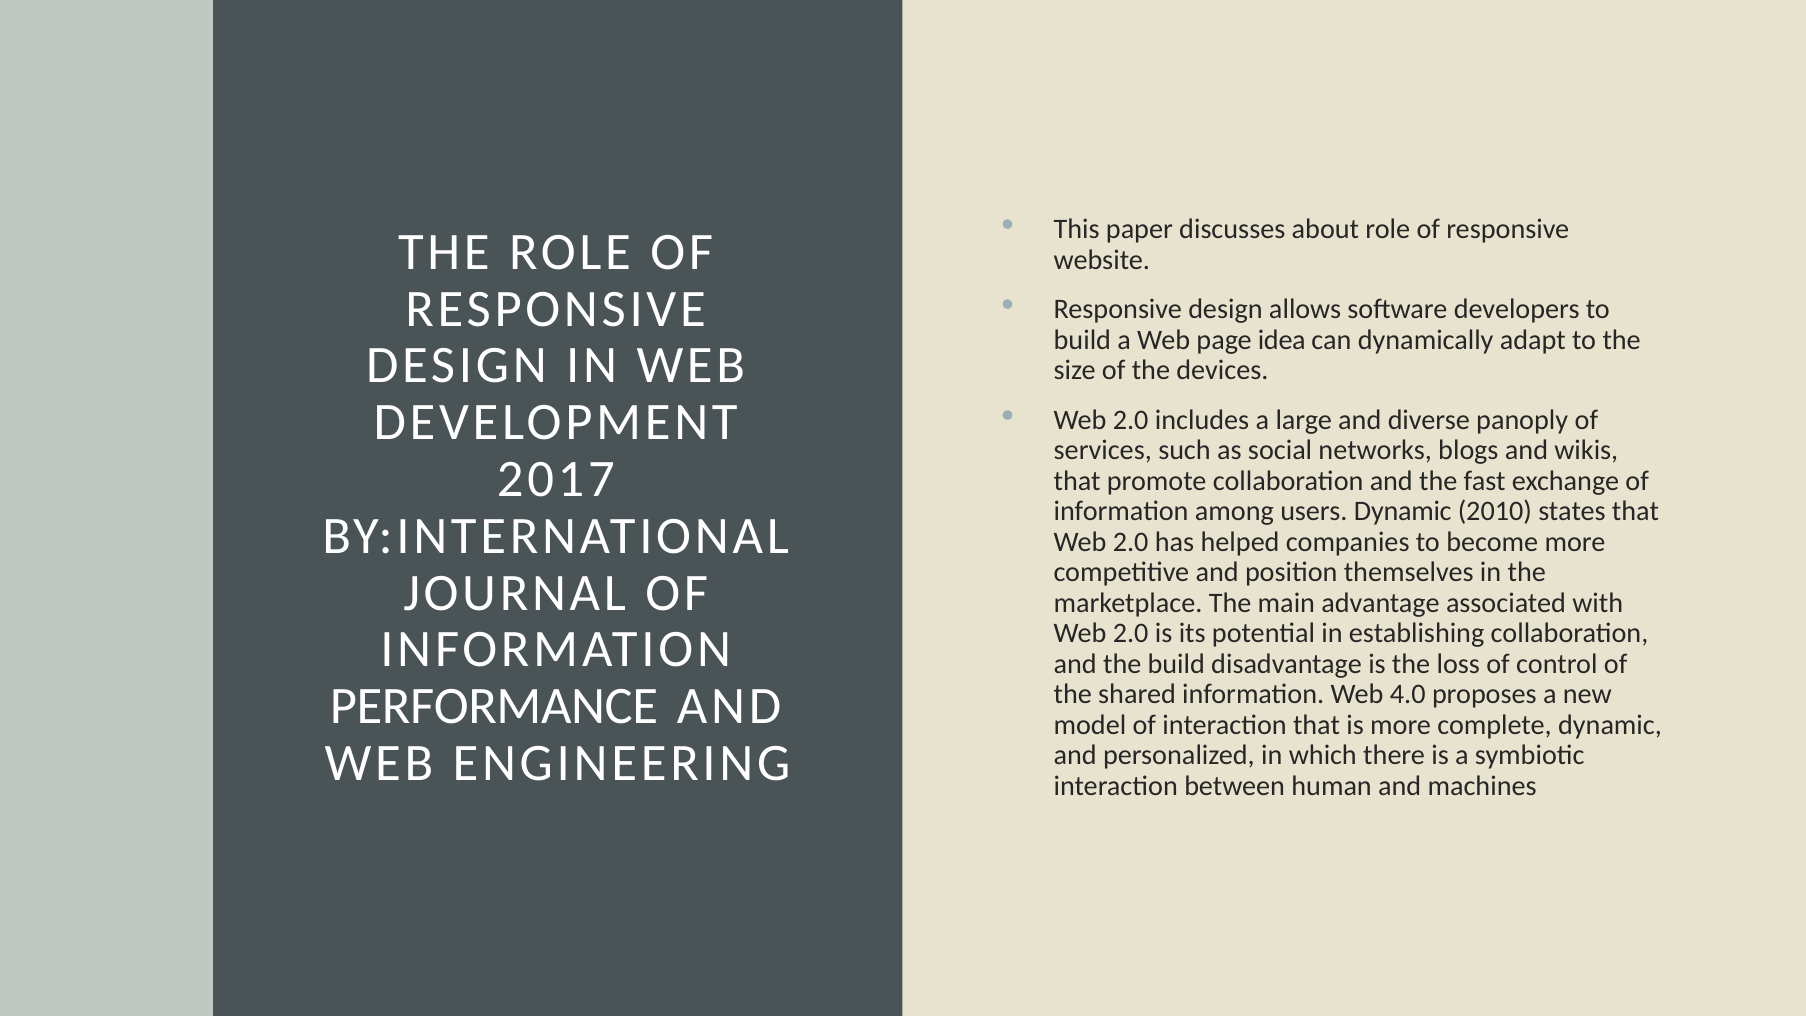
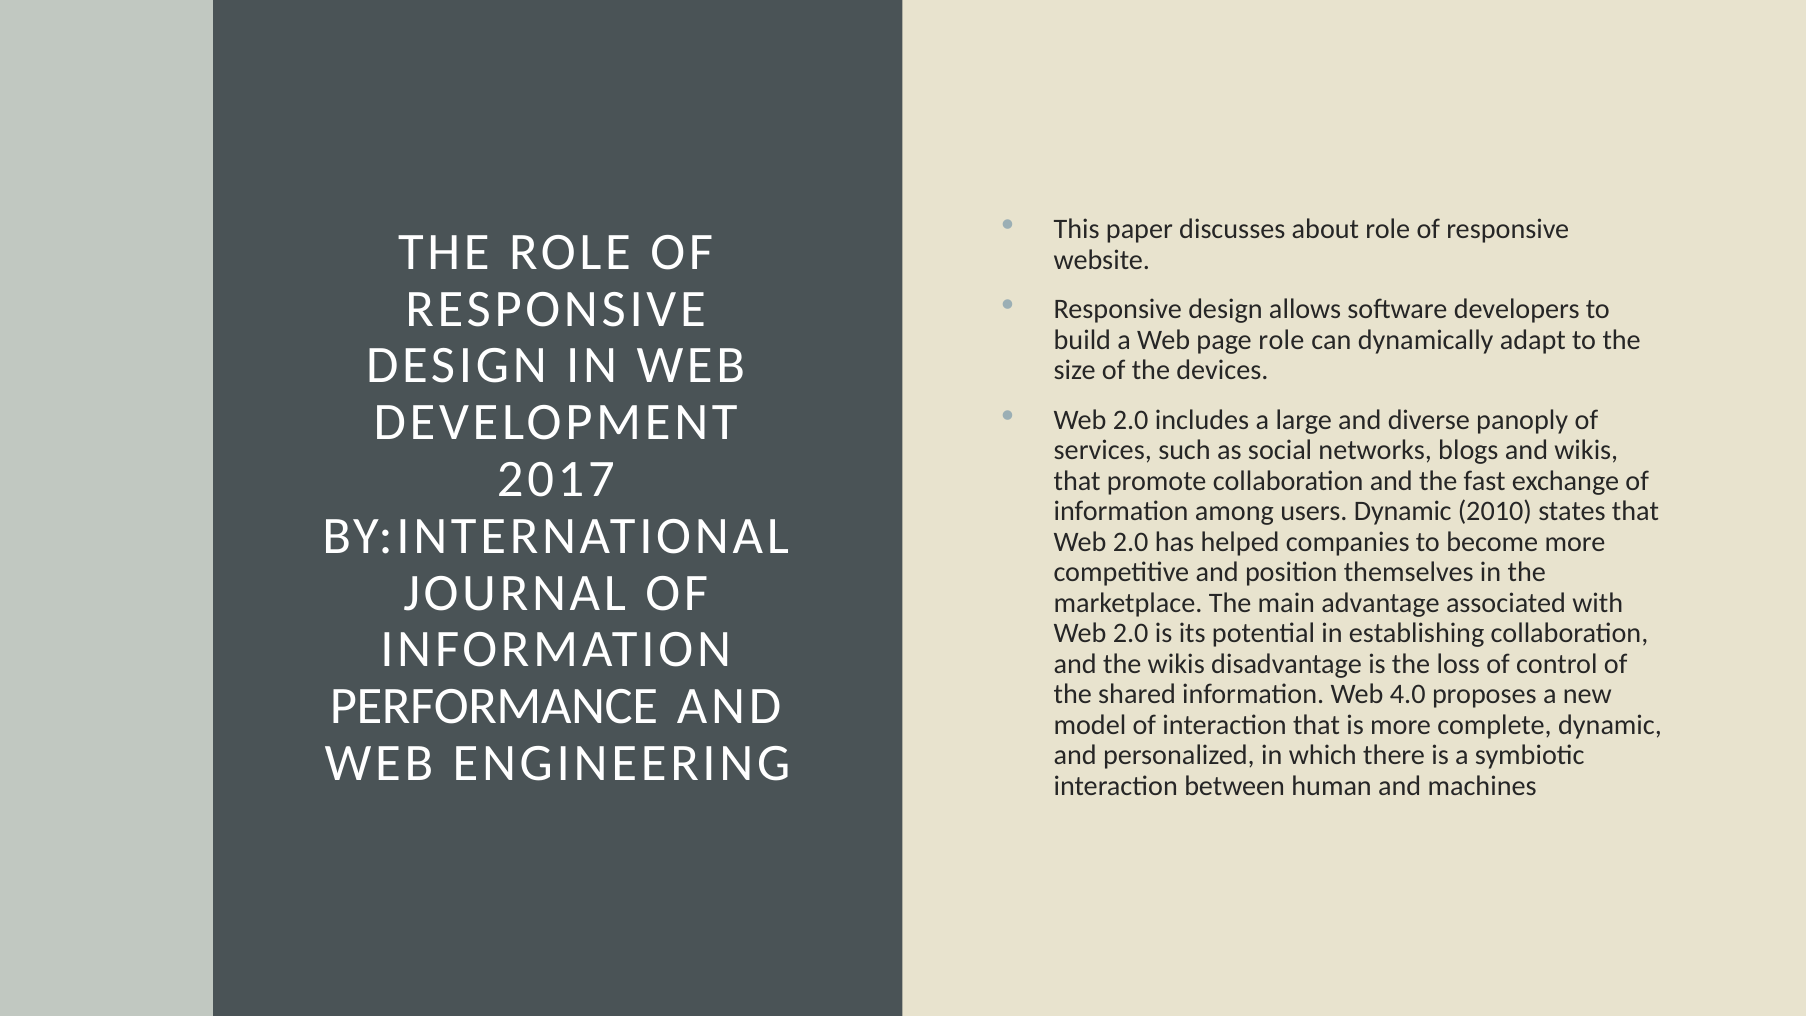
page idea: idea -> role
the build: build -> wikis
